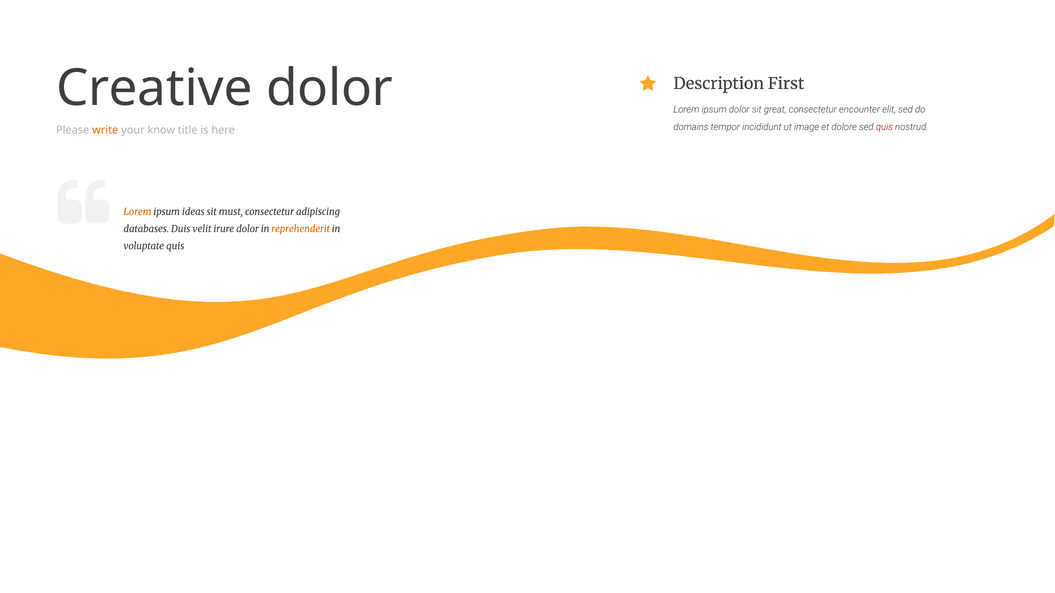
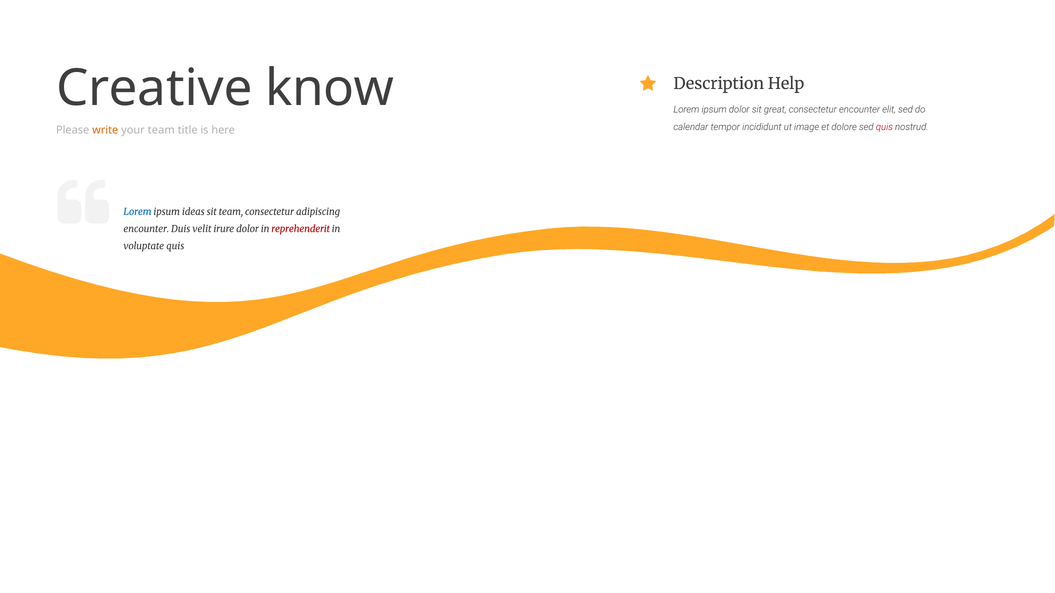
Creative dolor: dolor -> know
First: First -> Help
domains: domains -> calendar
your know: know -> team
Lorem at (137, 212) colour: orange -> blue
sit must: must -> team
databases at (146, 229): databases -> encounter
reprehenderit colour: orange -> red
